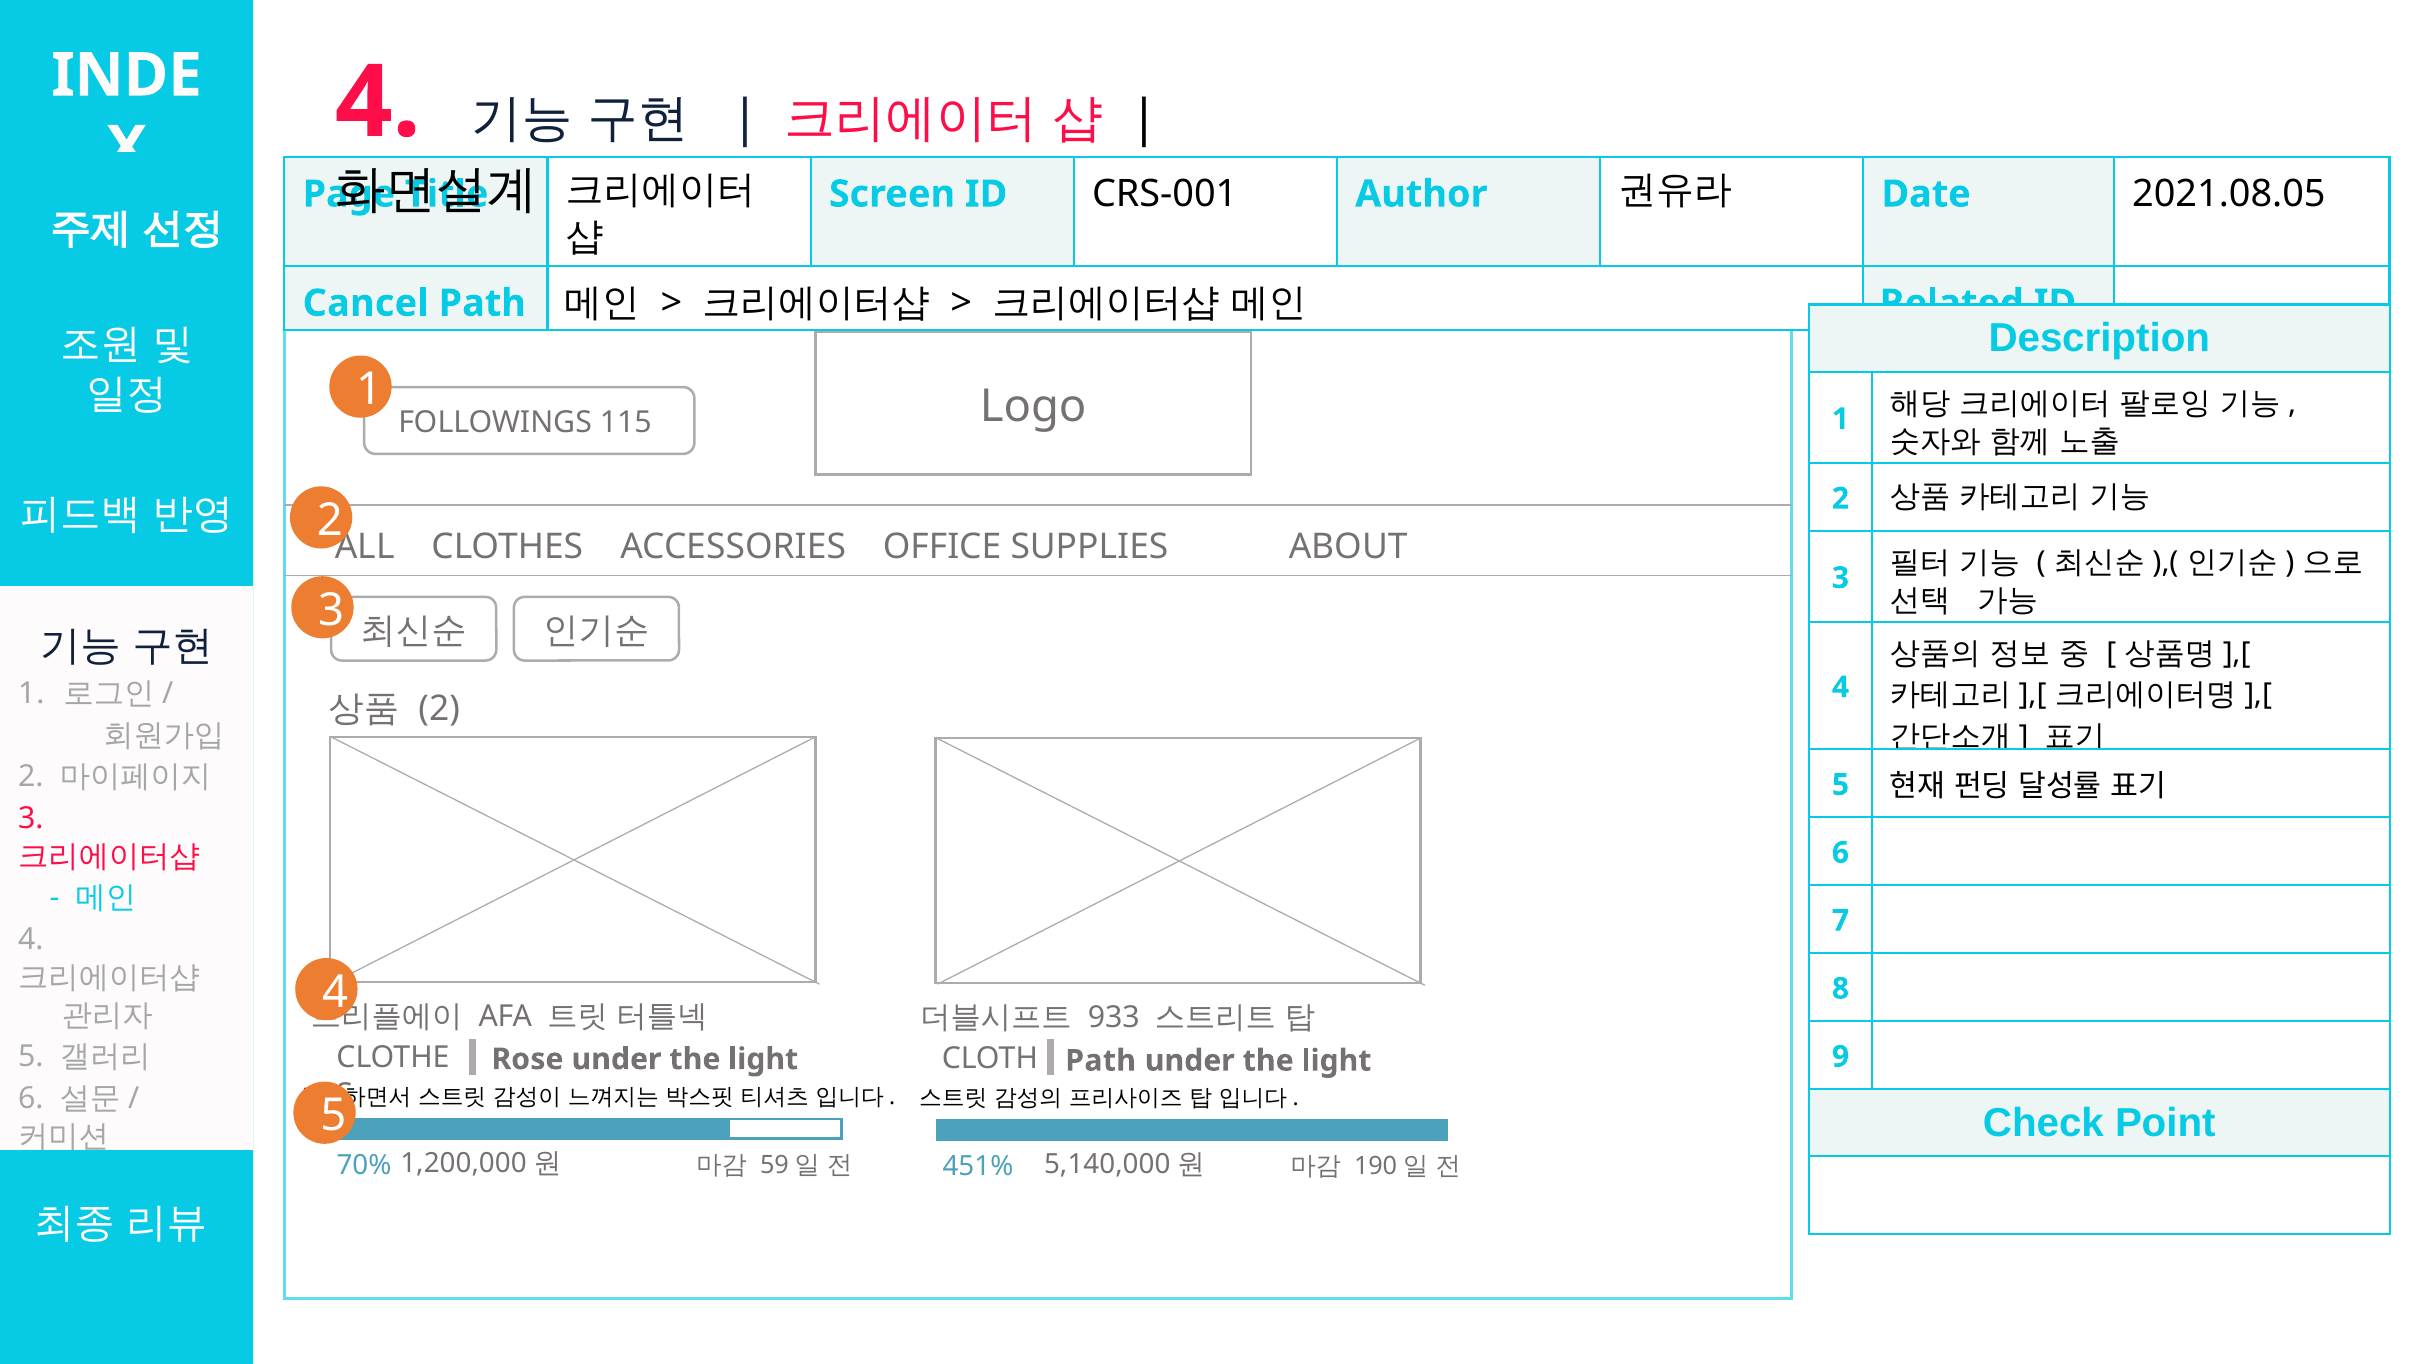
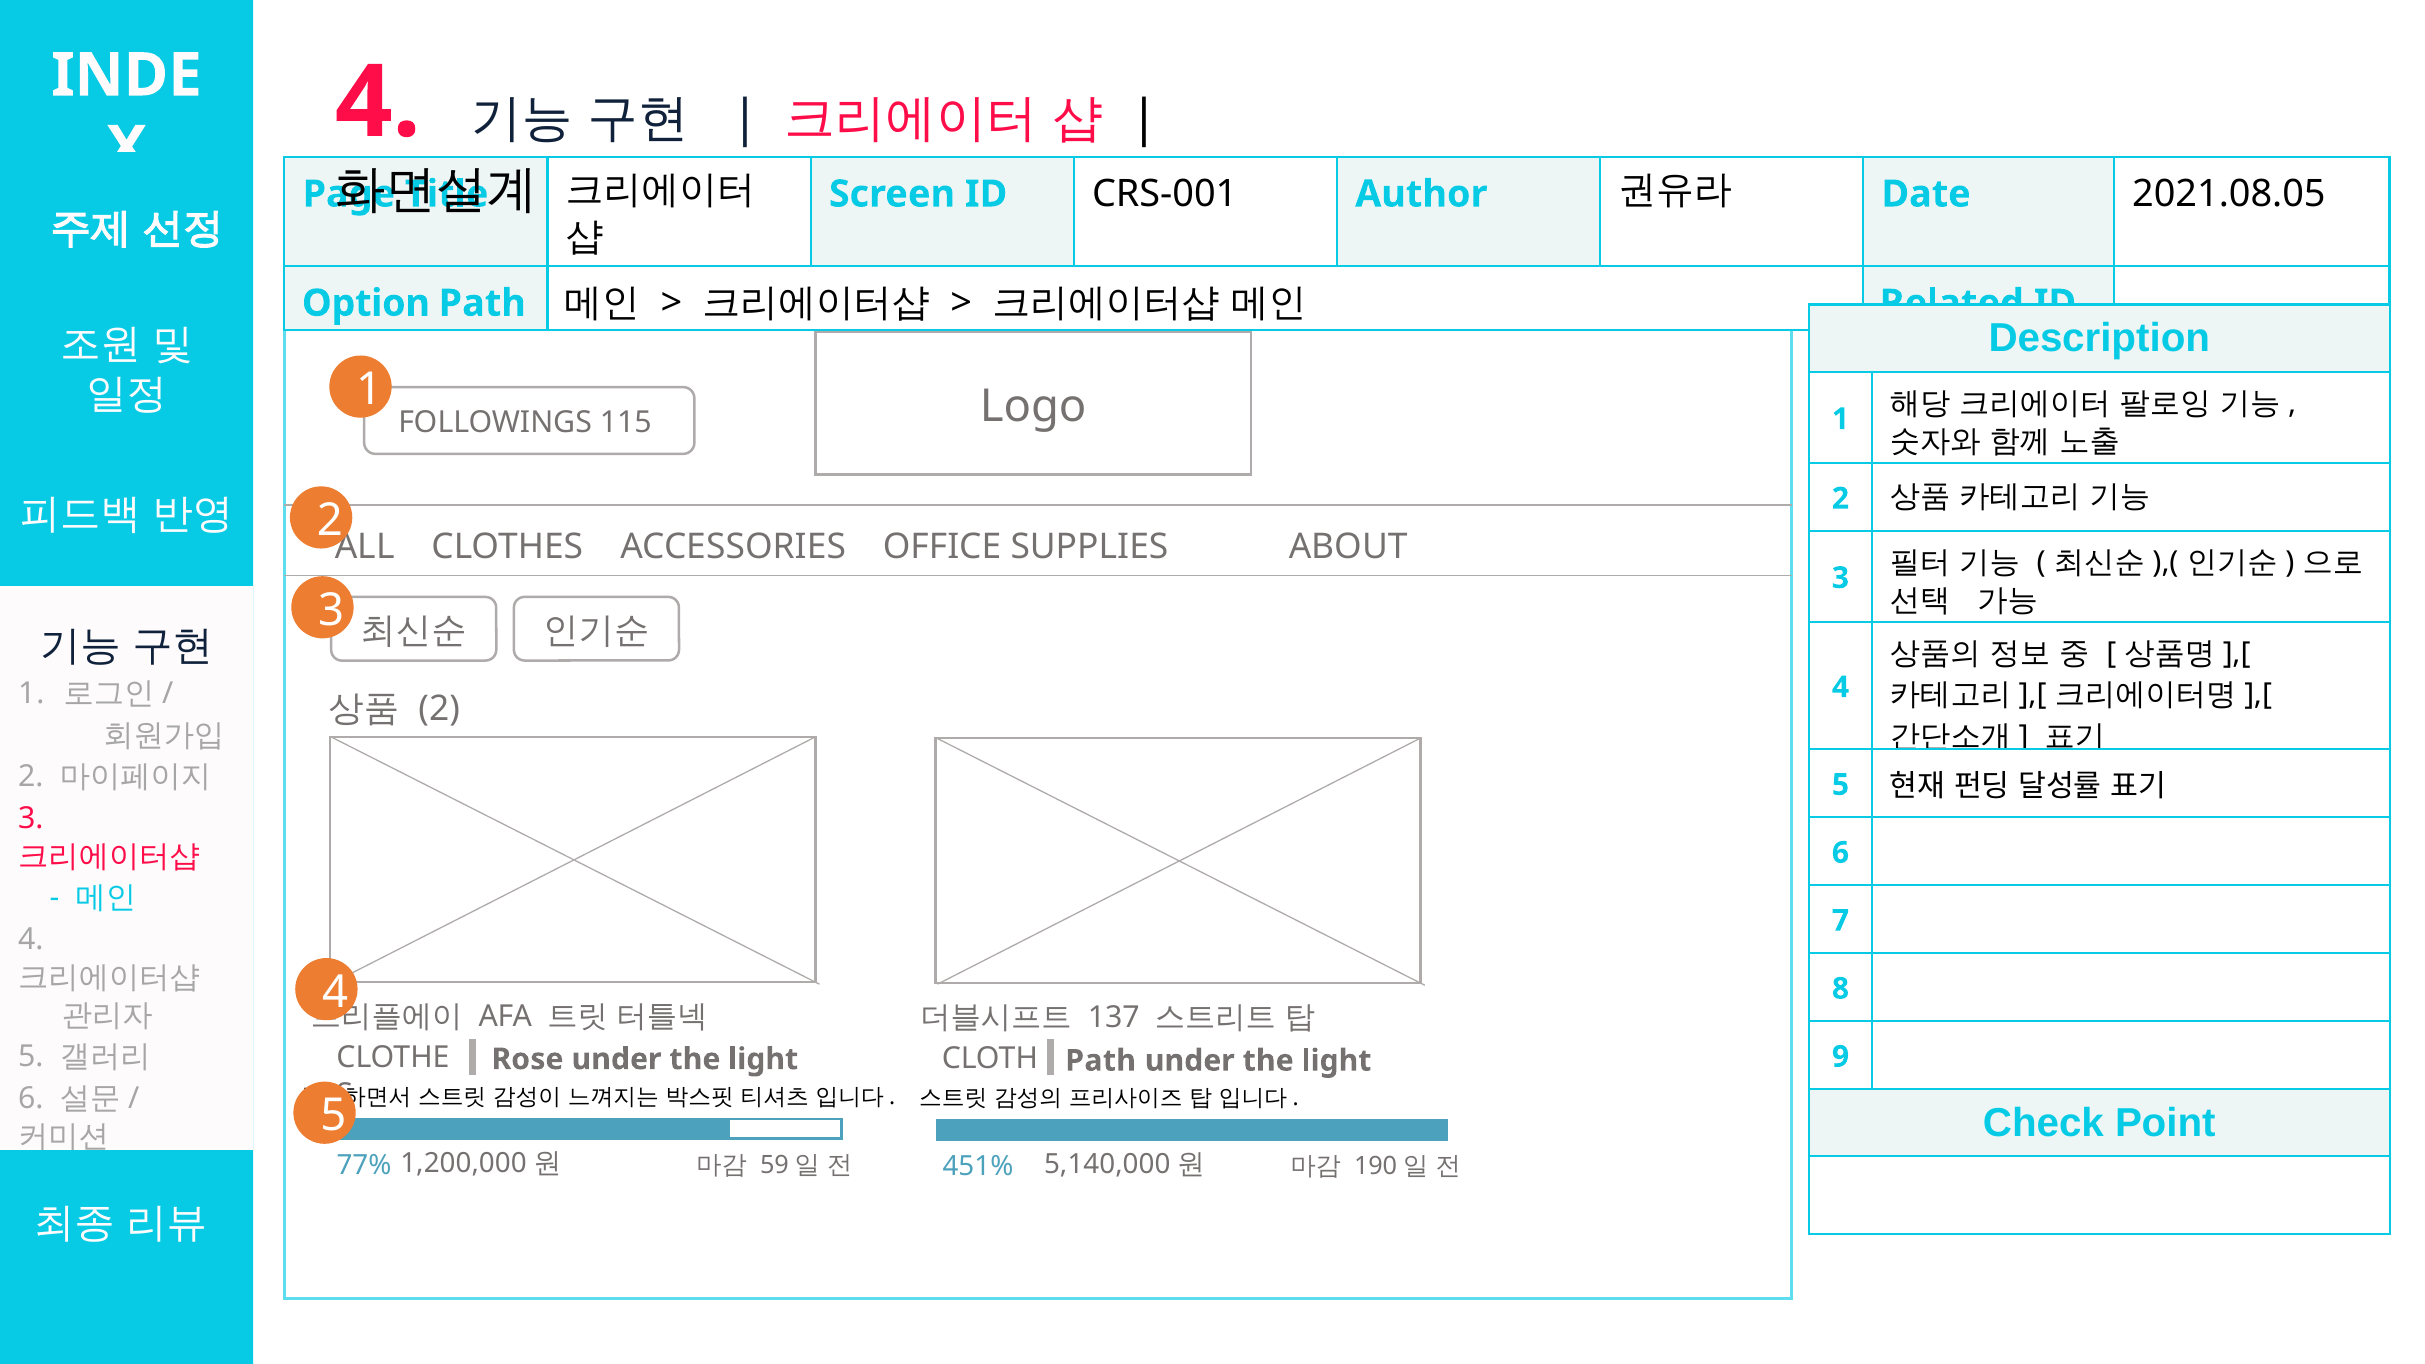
Cancel: Cancel -> Option
933: 933 -> 137
70%: 70% -> 77%
